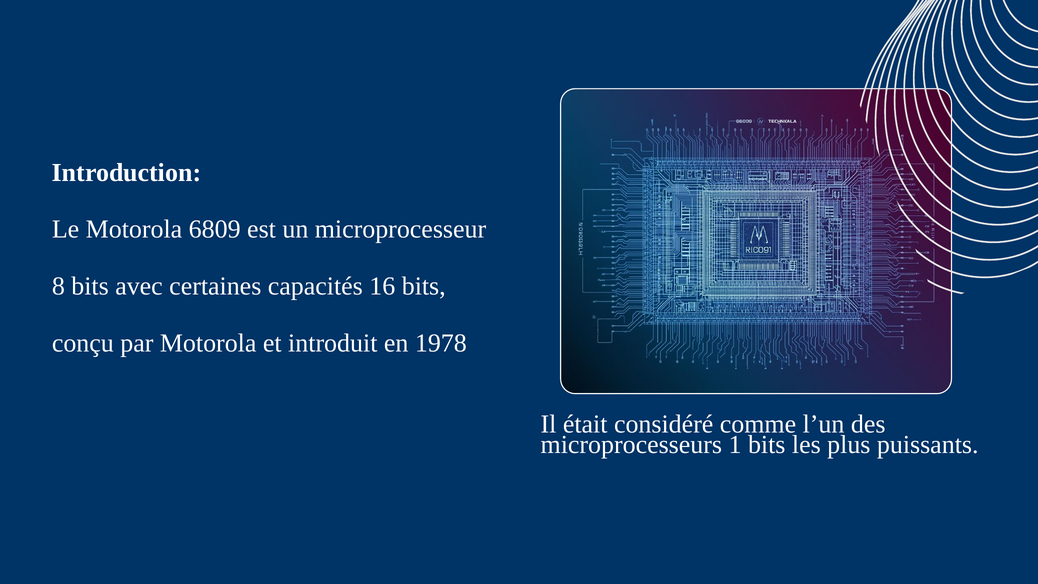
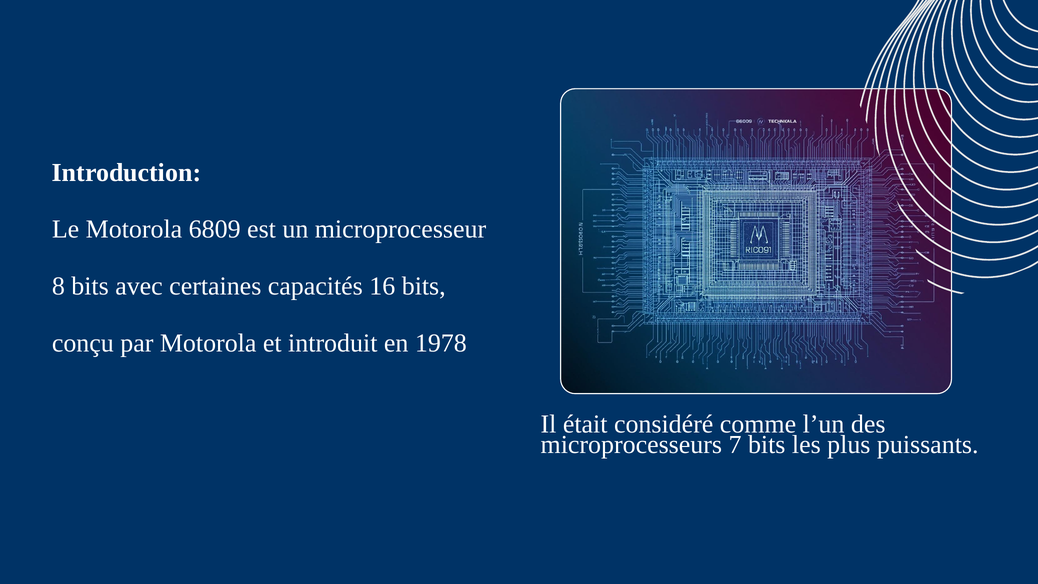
1: 1 -> 7
